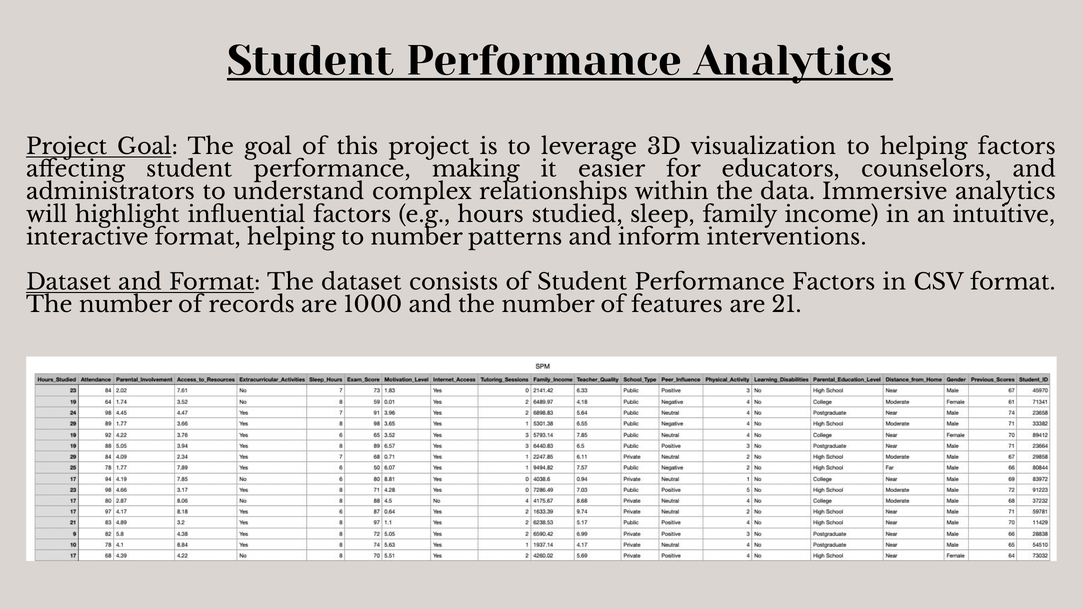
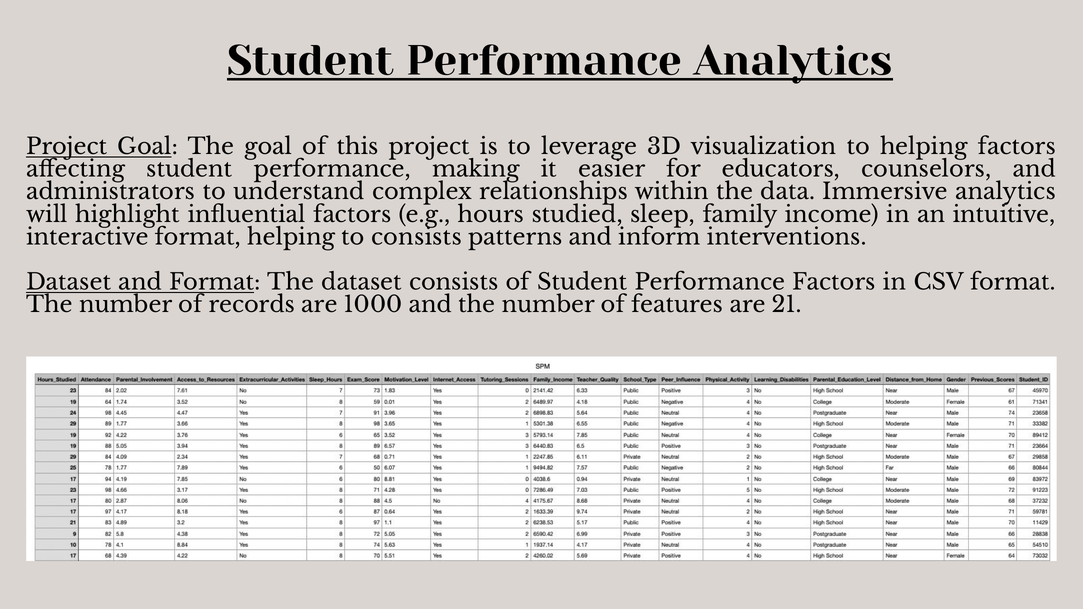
to number: number -> consists
